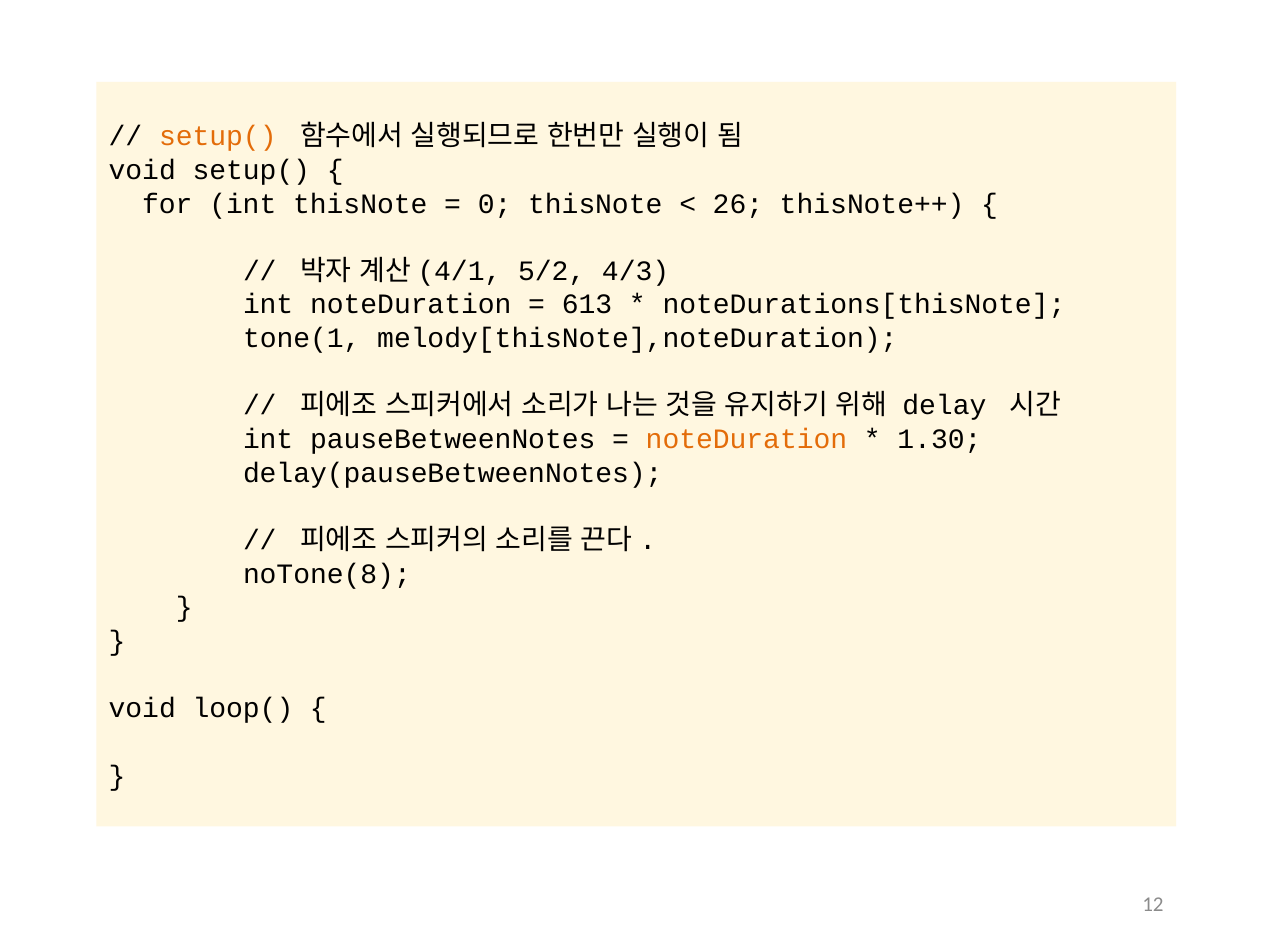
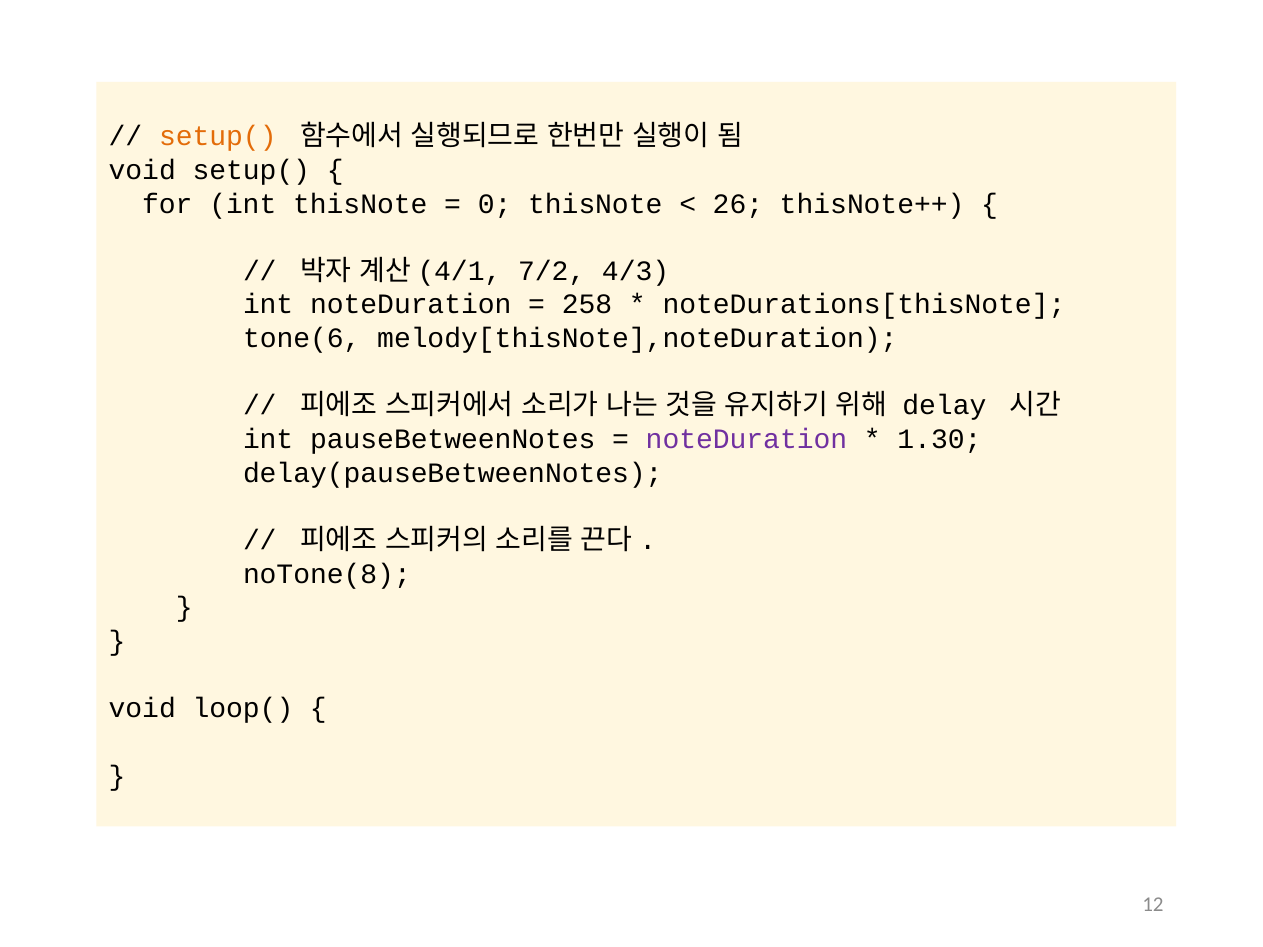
5/2: 5/2 -> 7/2
613: 613 -> 258
tone(1: tone(1 -> tone(6
noteDuration at (746, 439) colour: orange -> purple
